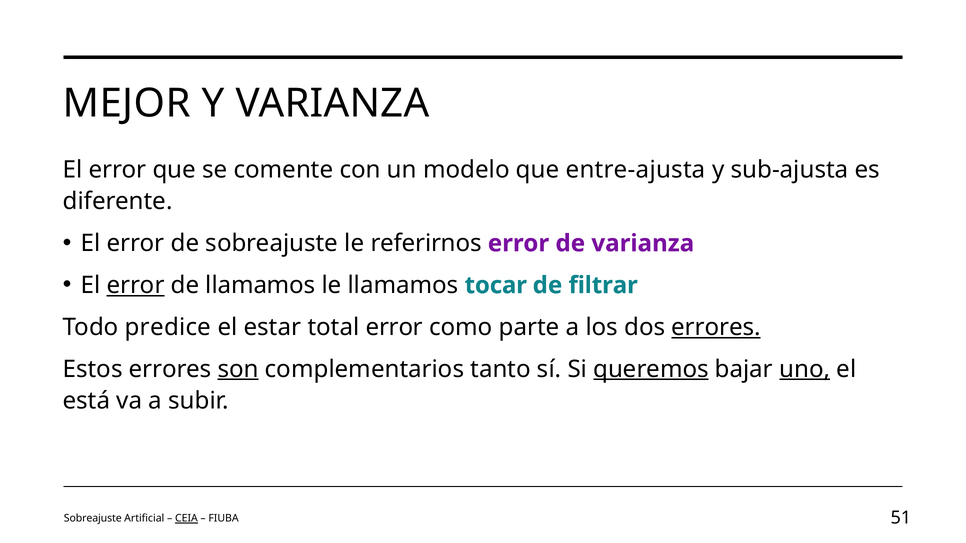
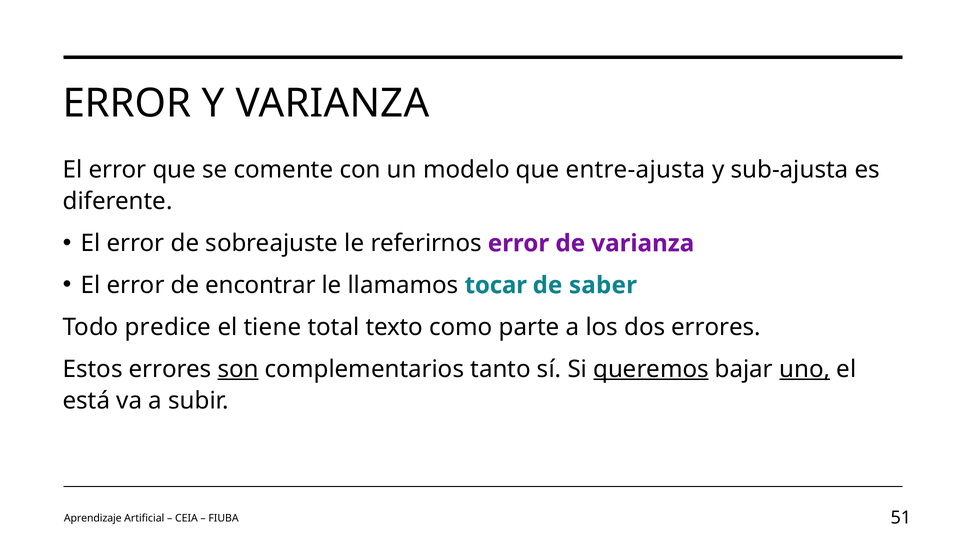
MEJOR at (127, 104): MEJOR -> ERROR
error at (136, 285) underline: present -> none
de llamamos: llamamos -> encontrar
filtrar: filtrar -> saber
estar: estar -> tiene
total error: error -> texto
errores at (716, 327) underline: present -> none
Sobreajuste at (93, 519): Sobreajuste -> Aprendizaje
CEIA underline: present -> none
